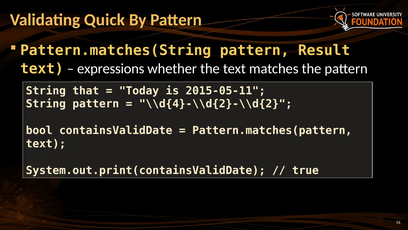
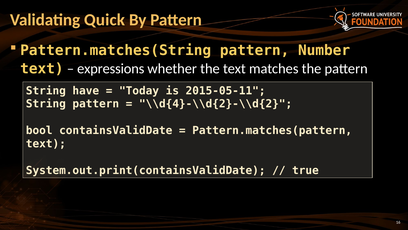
Result: Result -> Number
that: that -> have
